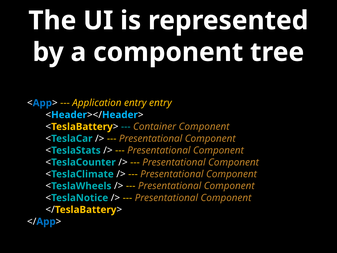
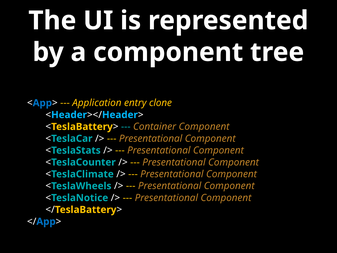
entry entry: entry -> clone
